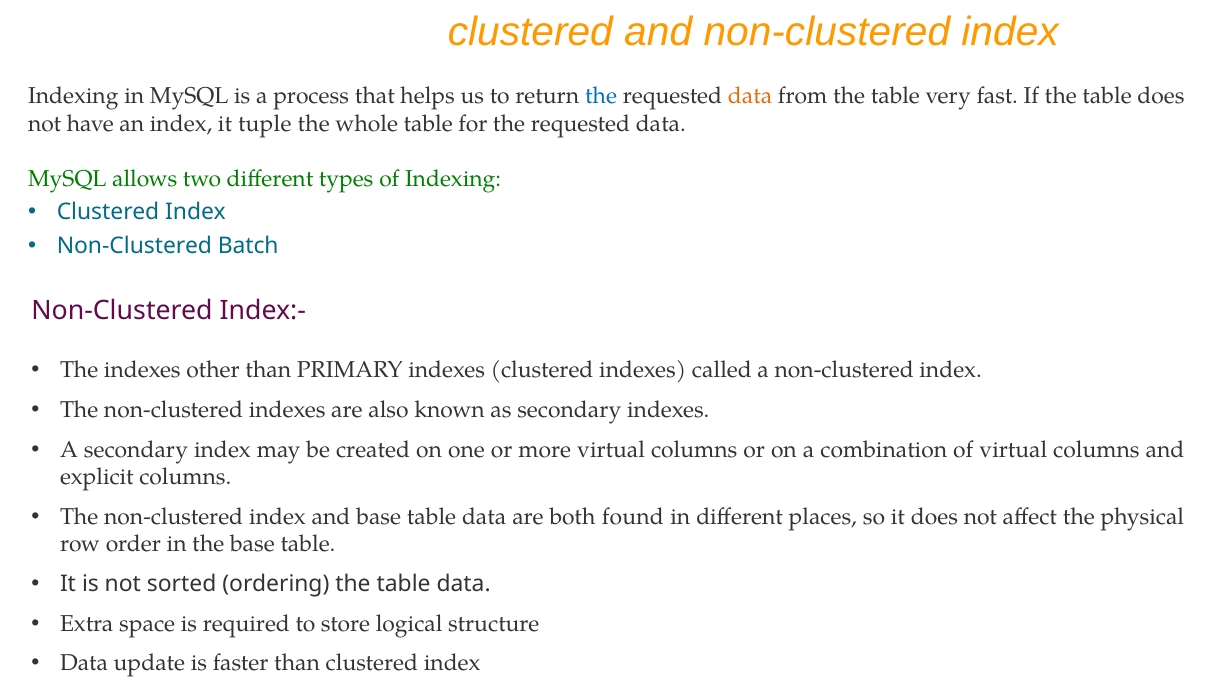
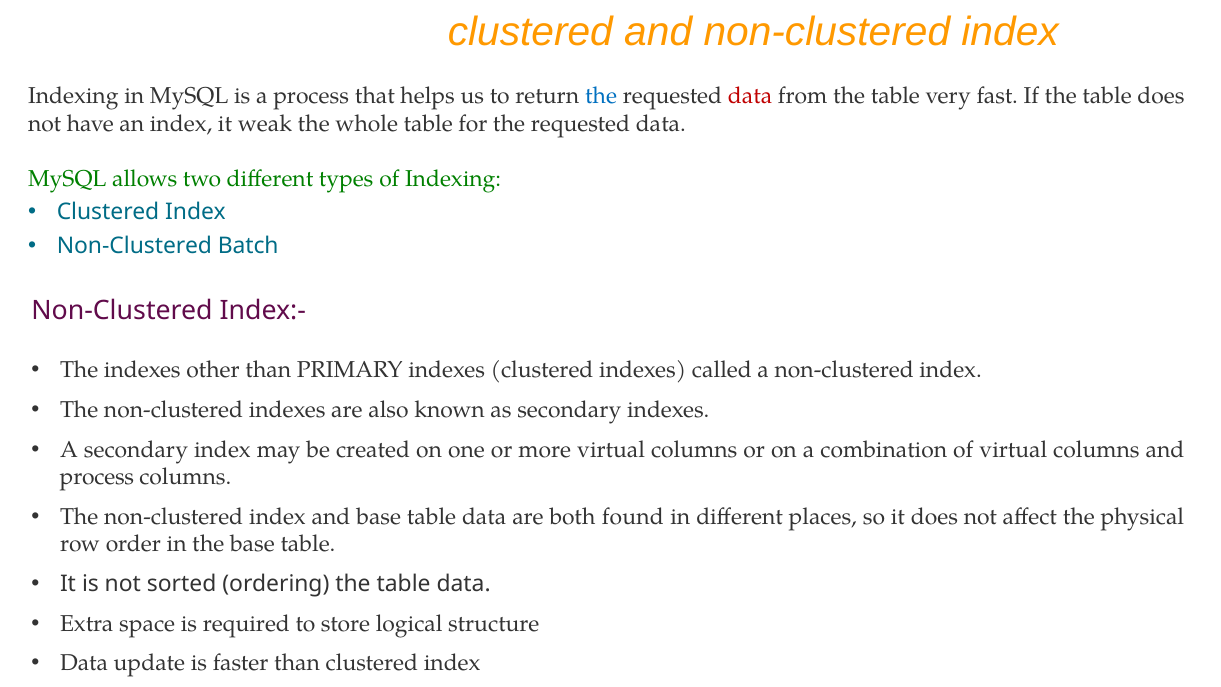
data at (750, 96) colour: orange -> red
tuple: tuple -> weak
explicit at (97, 477): explicit -> process
